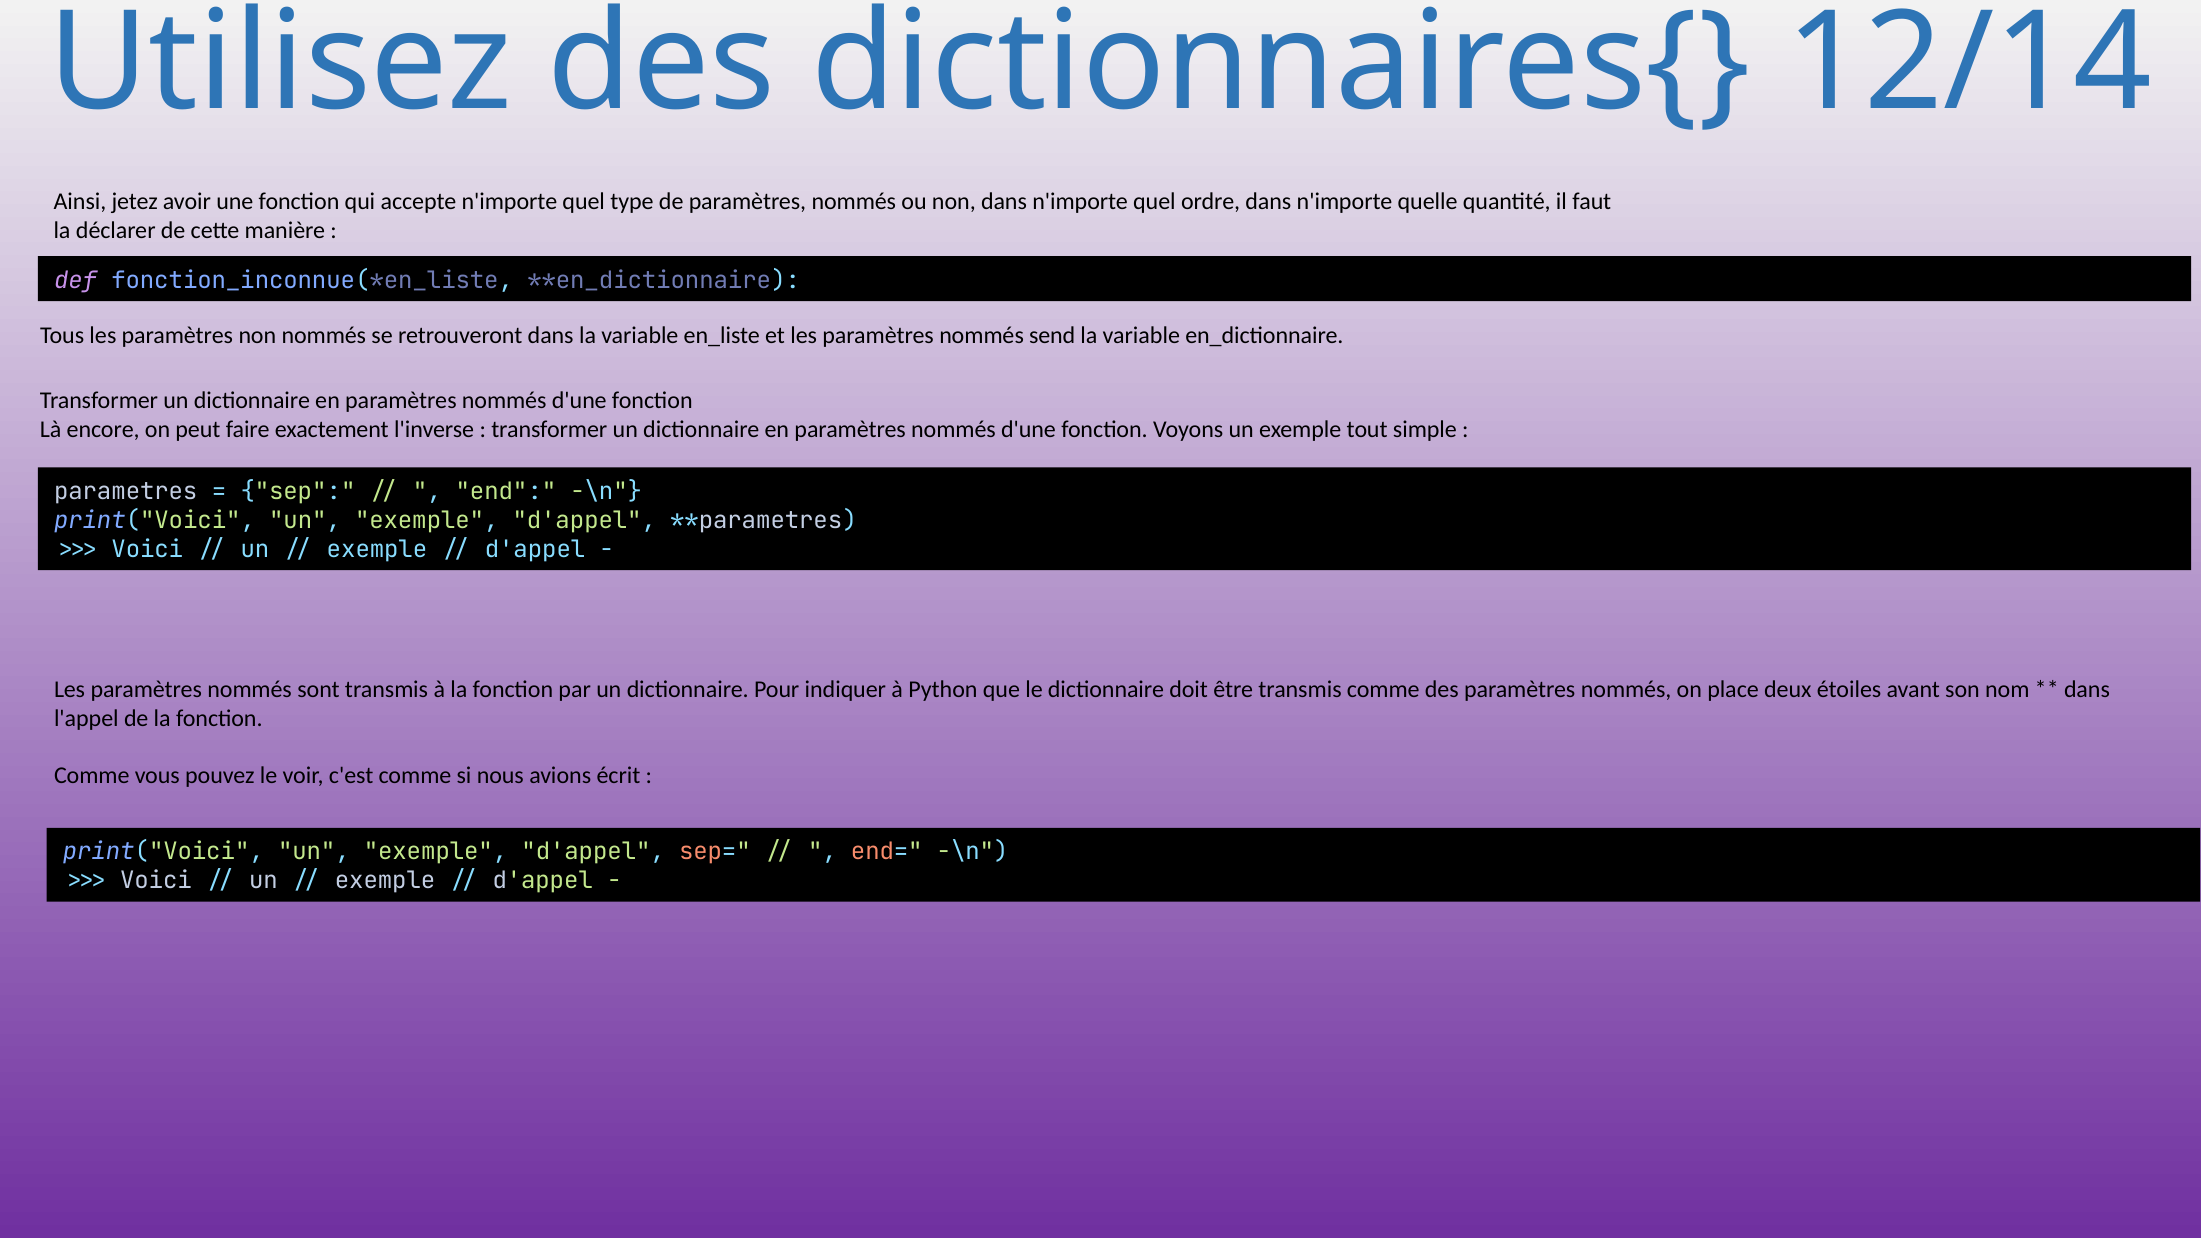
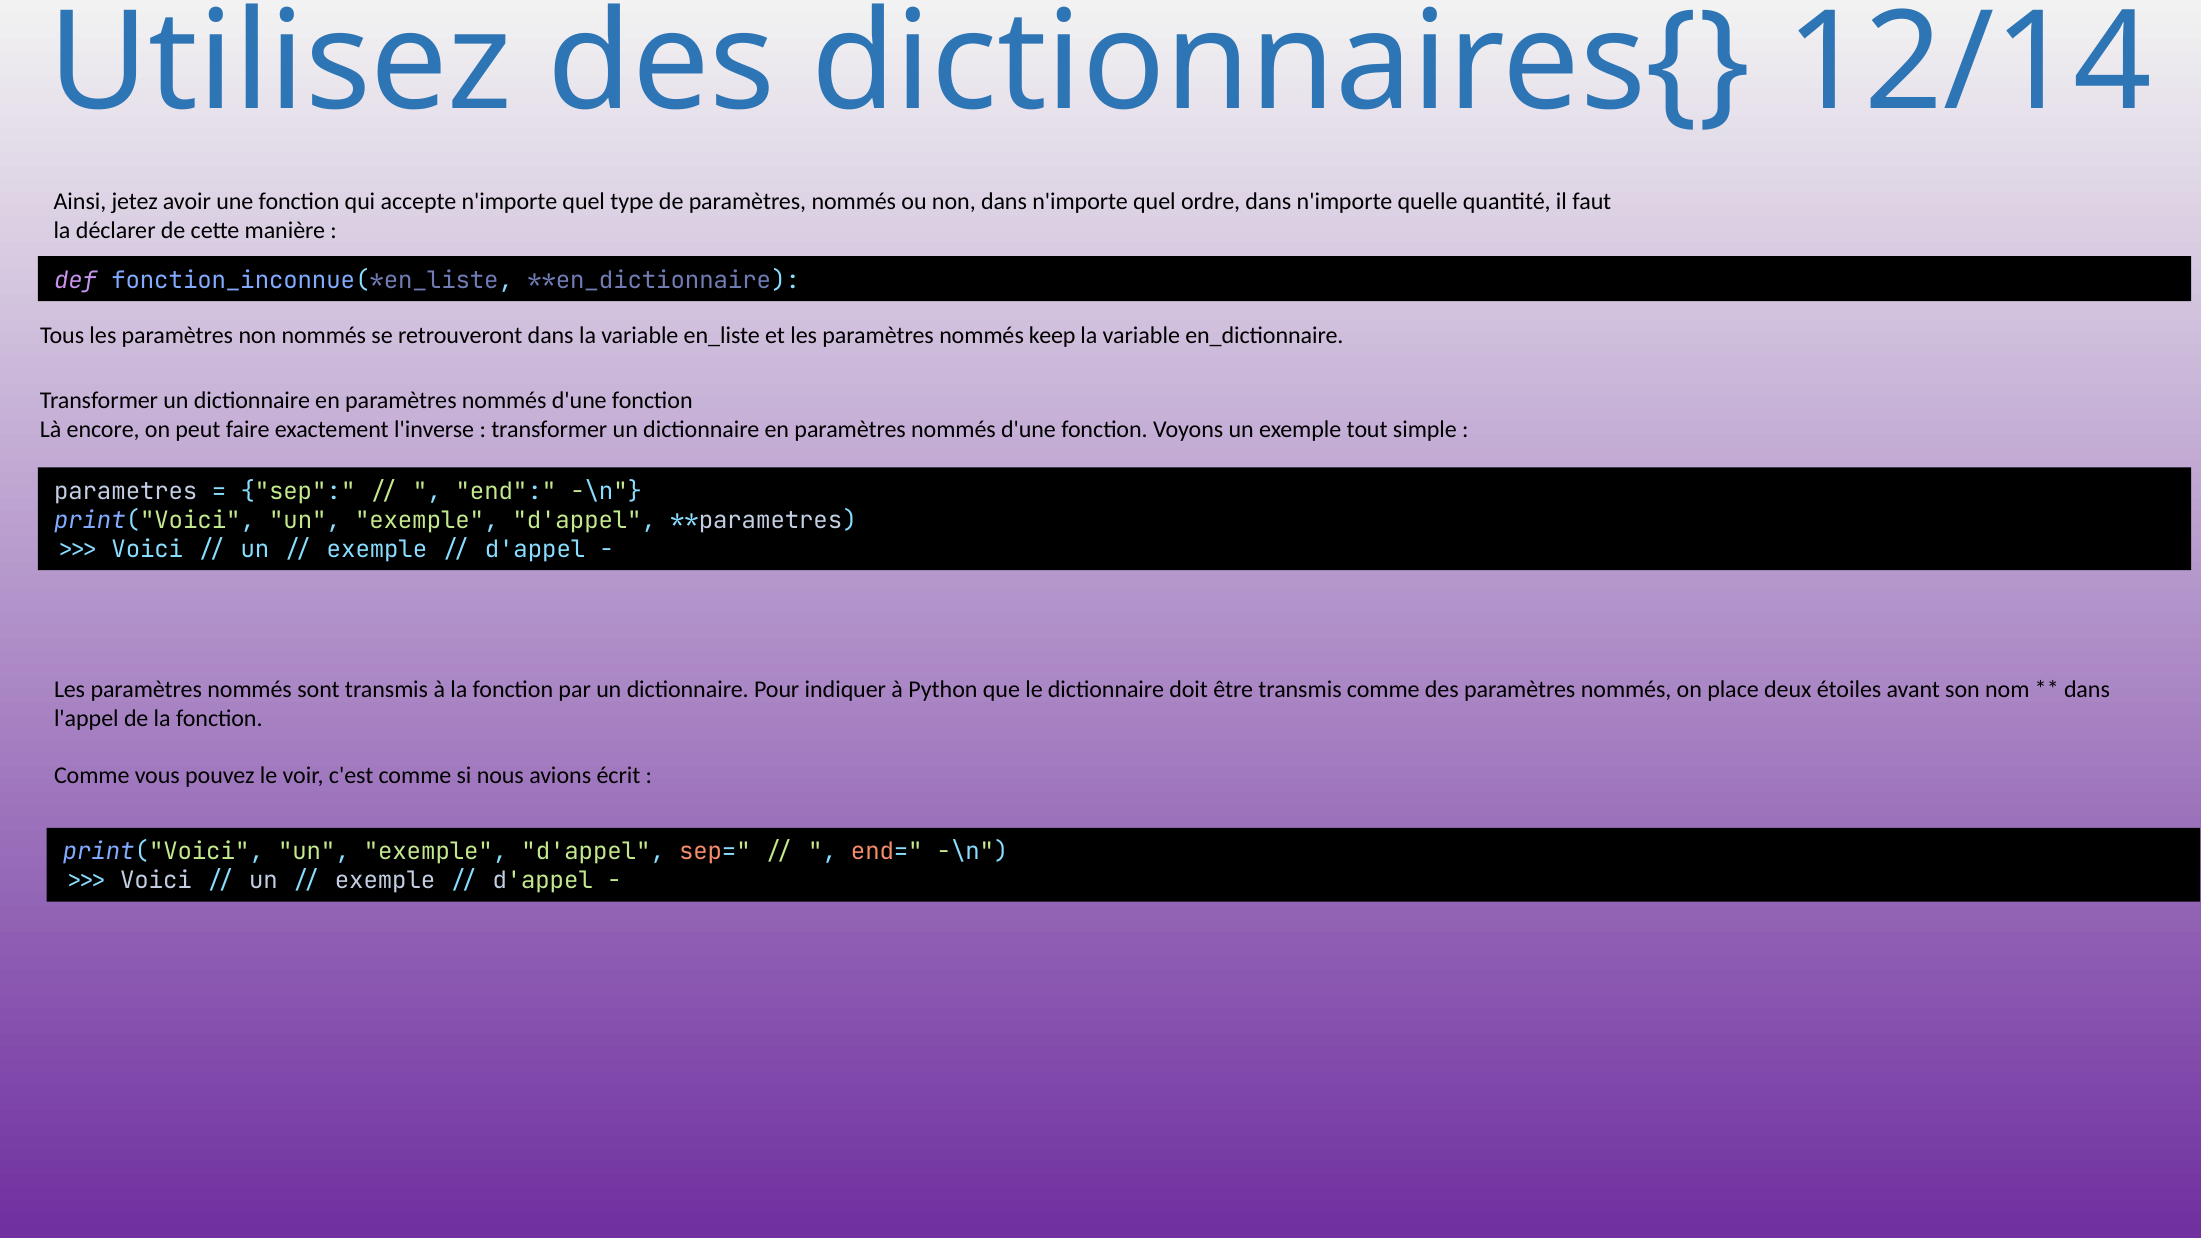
send: send -> keep
